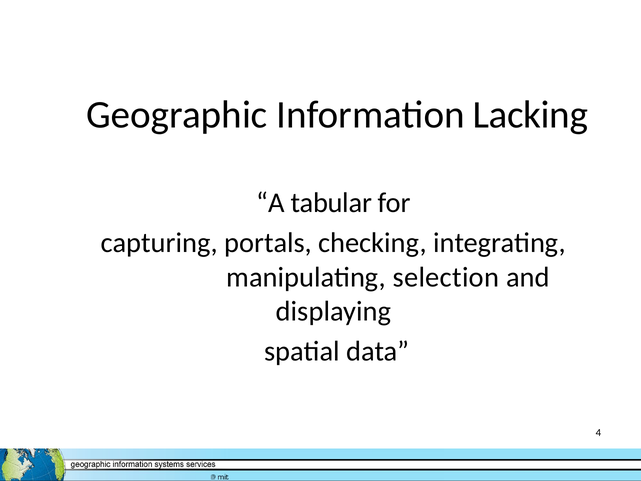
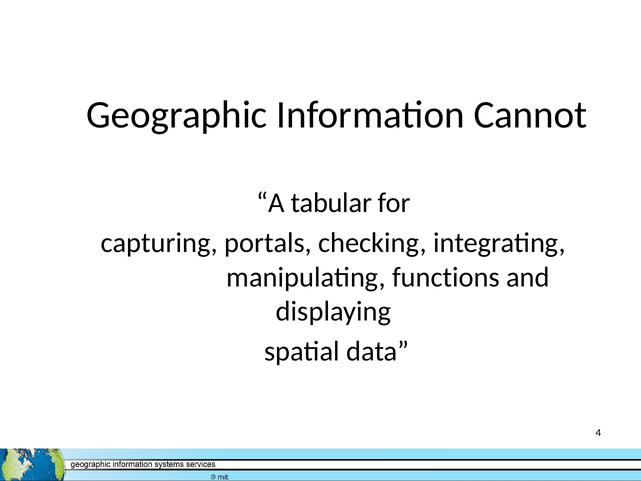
Lacking: Lacking -> Cannot
selection: selection -> functions
